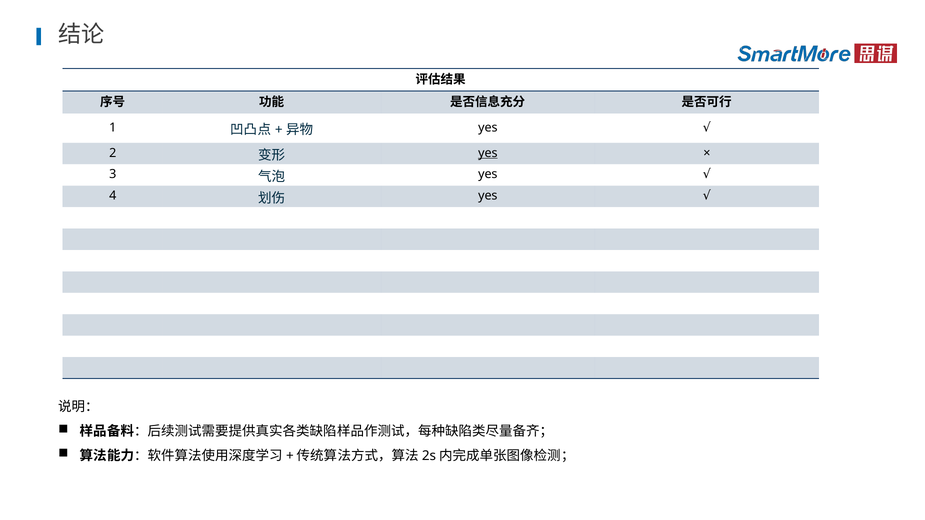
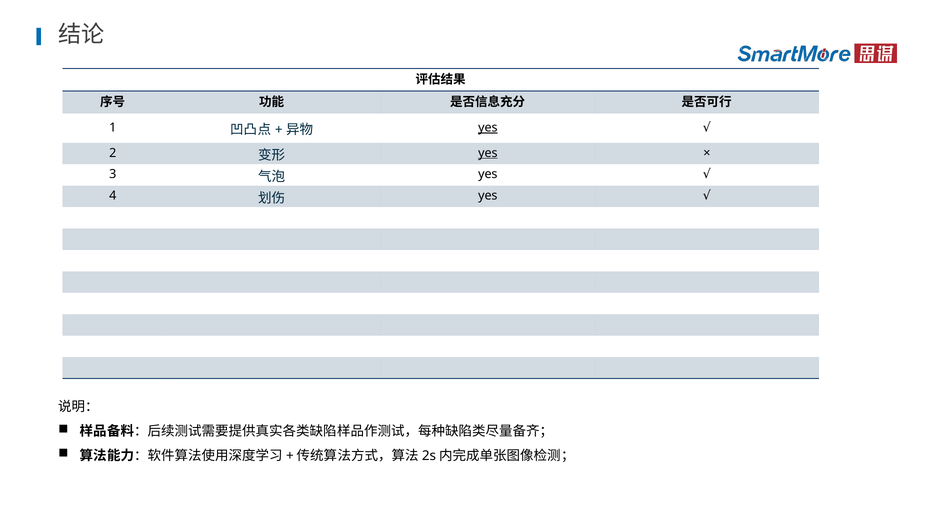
yes at (488, 128) underline: none -> present
